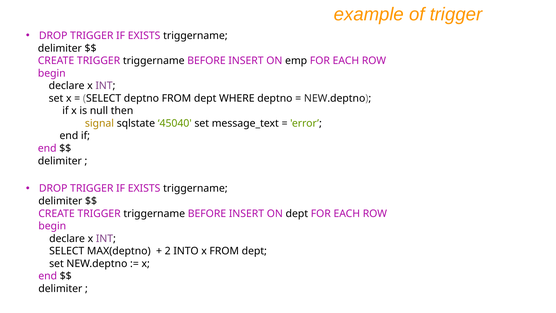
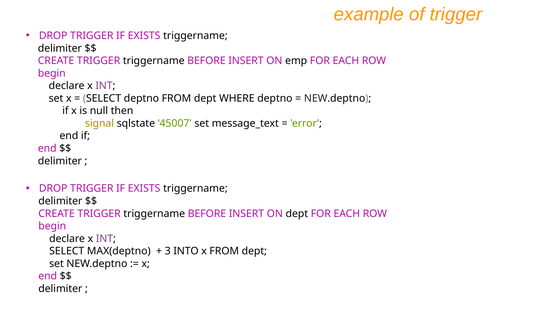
45040: 45040 -> 45007
2: 2 -> 3
